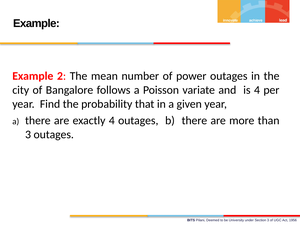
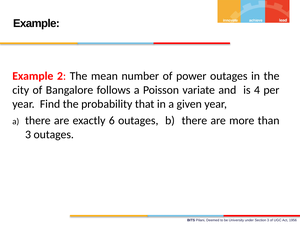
exactly 4: 4 -> 6
